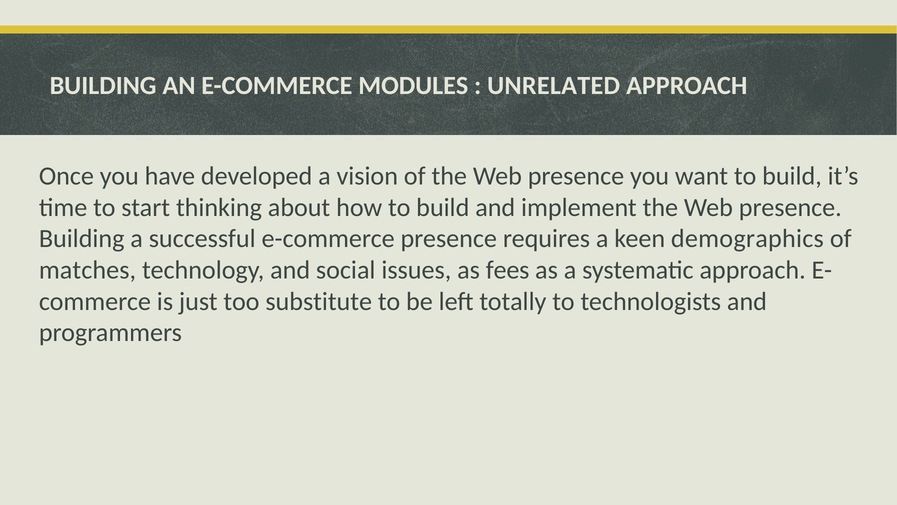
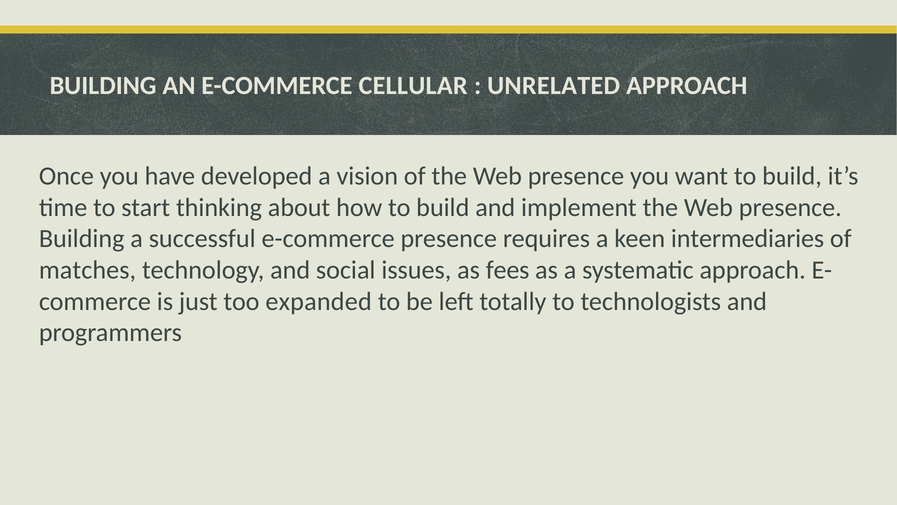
MODULES: MODULES -> CELLULAR
demographics: demographics -> intermediaries
substitute: substitute -> expanded
